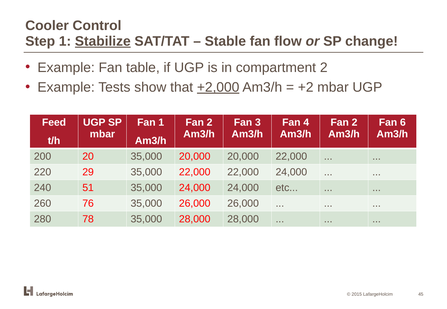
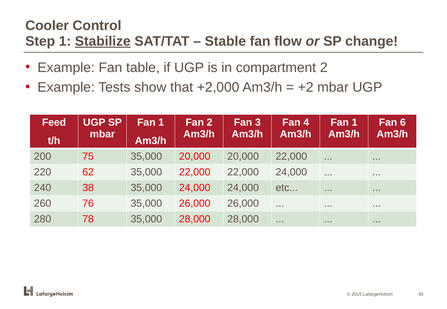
+2,000 underline: present -> none
2 at (355, 123): 2 -> 1
20: 20 -> 75
29: 29 -> 62
51: 51 -> 38
